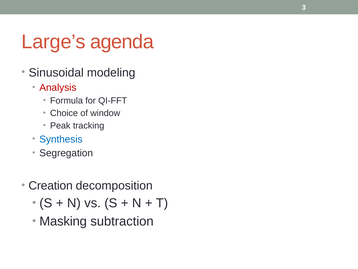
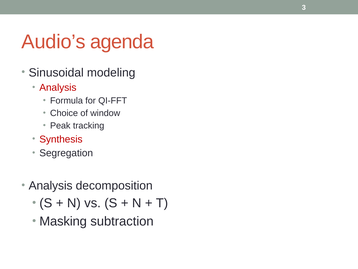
Large’s: Large’s -> Audio’s
Synthesis colour: blue -> red
Creation at (51, 185): Creation -> Analysis
